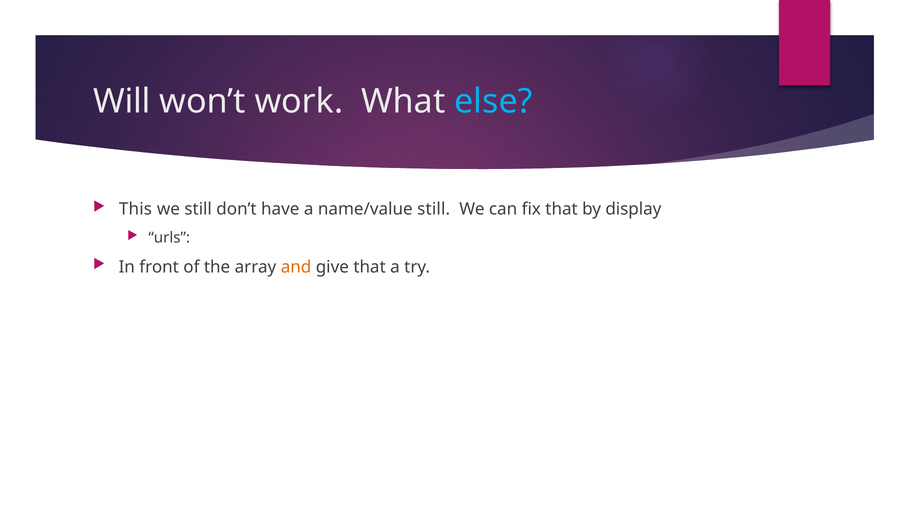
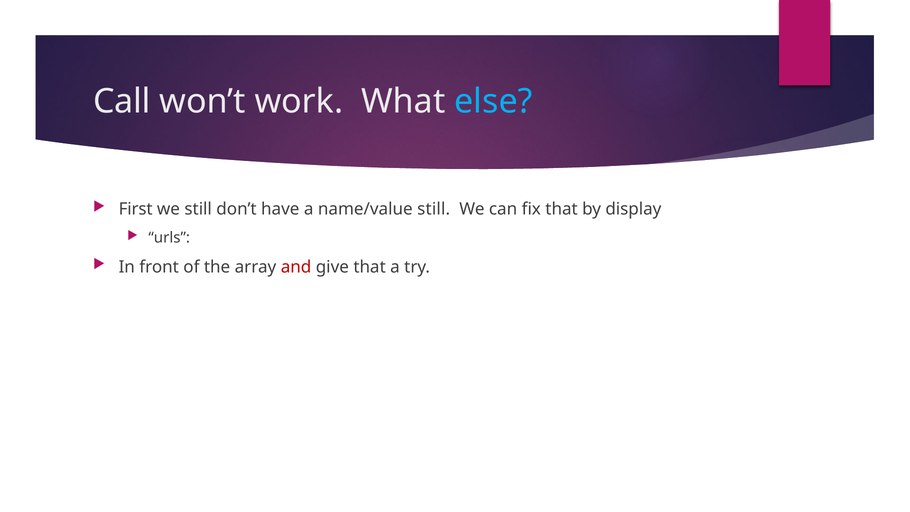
Will: Will -> Call
This: This -> First
and colour: orange -> red
